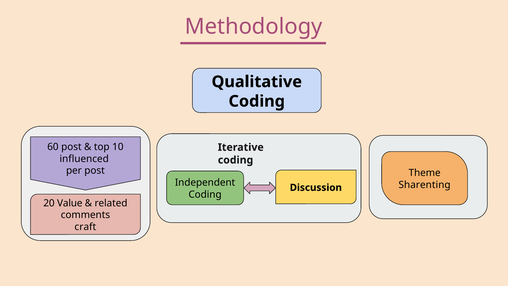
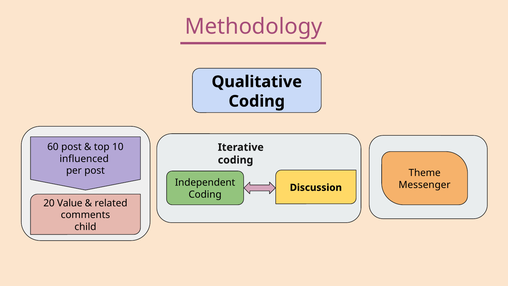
Sharenting: Sharenting -> Messenger
craft: craft -> child
